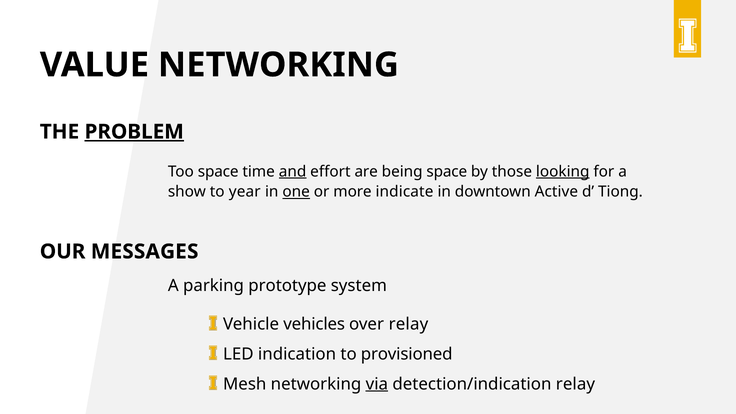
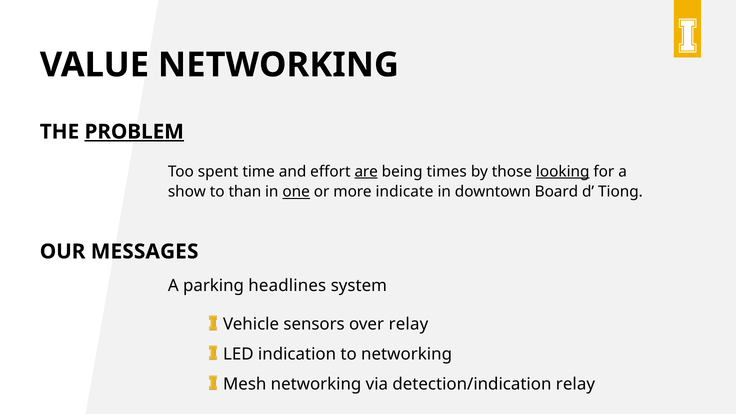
Too space: space -> spent
and underline: present -> none
are underline: none -> present
being space: space -> times
year: year -> than
Active: Active -> Board
prototype: prototype -> headlines
vehicles: vehicles -> sensors
to provisioned: provisioned -> networking
via underline: present -> none
